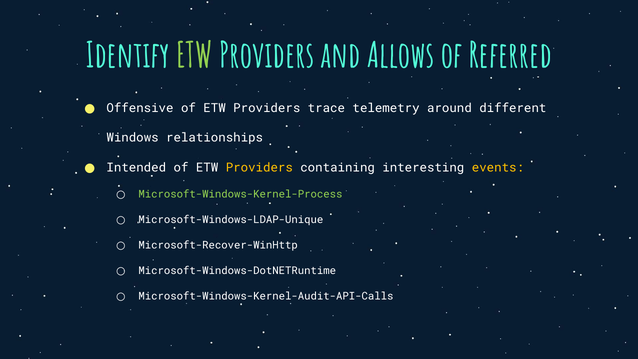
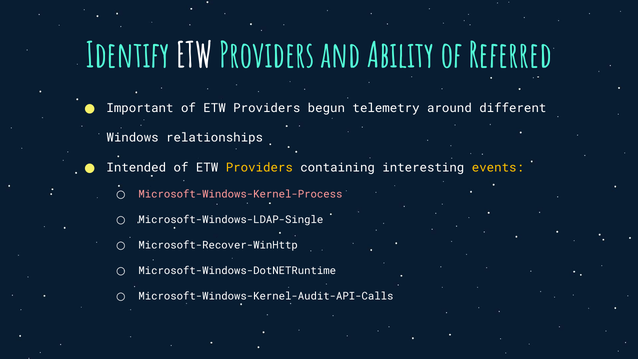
ETW at (194, 56) colour: light green -> white
Allows: Allows -> Ability
Offensive: Offensive -> Important
trace: trace -> begun
Microsoft-Windows-Kernel-Process colour: light green -> pink
Microsoft-Windows-LDAP-Unique: Microsoft-Windows-LDAP-Unique -> Microsoft-Windows-LDAP-Single
